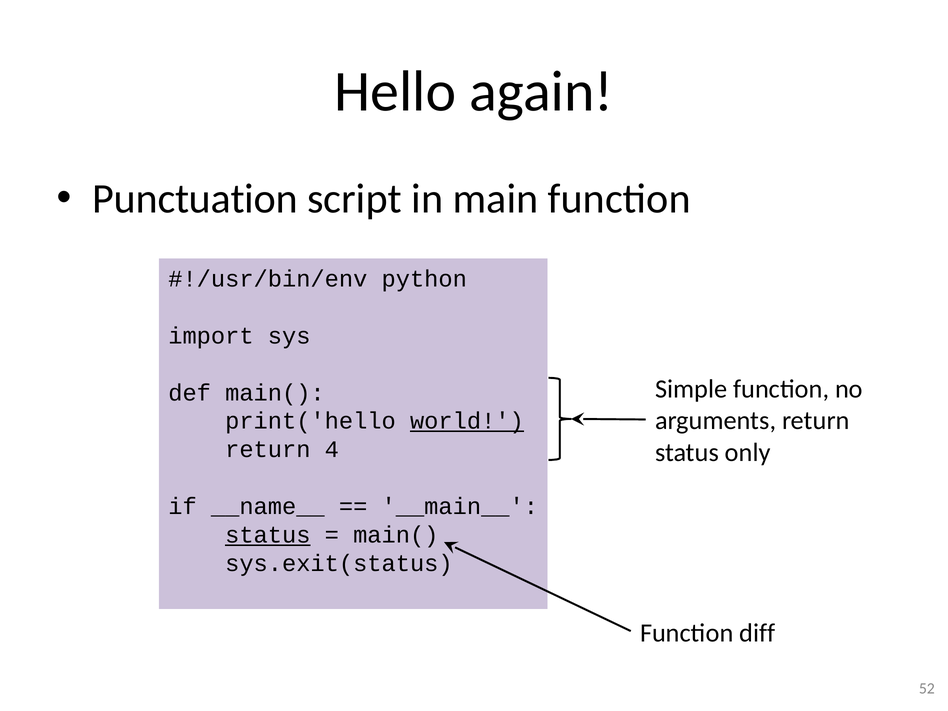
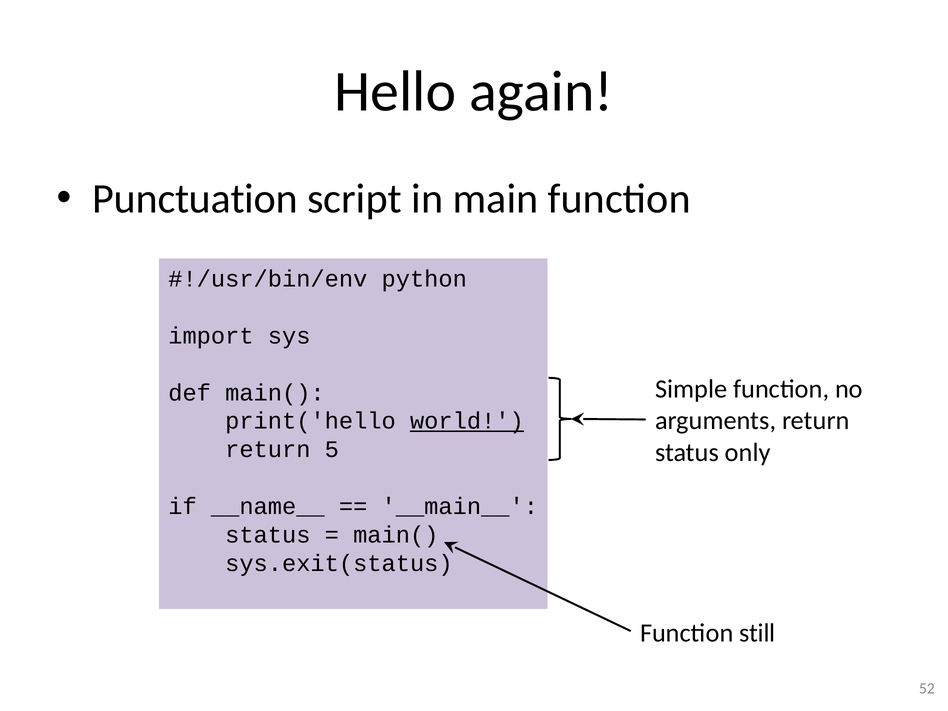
4: 4 -> 5
status at (268, 535) underline: present -> none
diff: diff -> still
